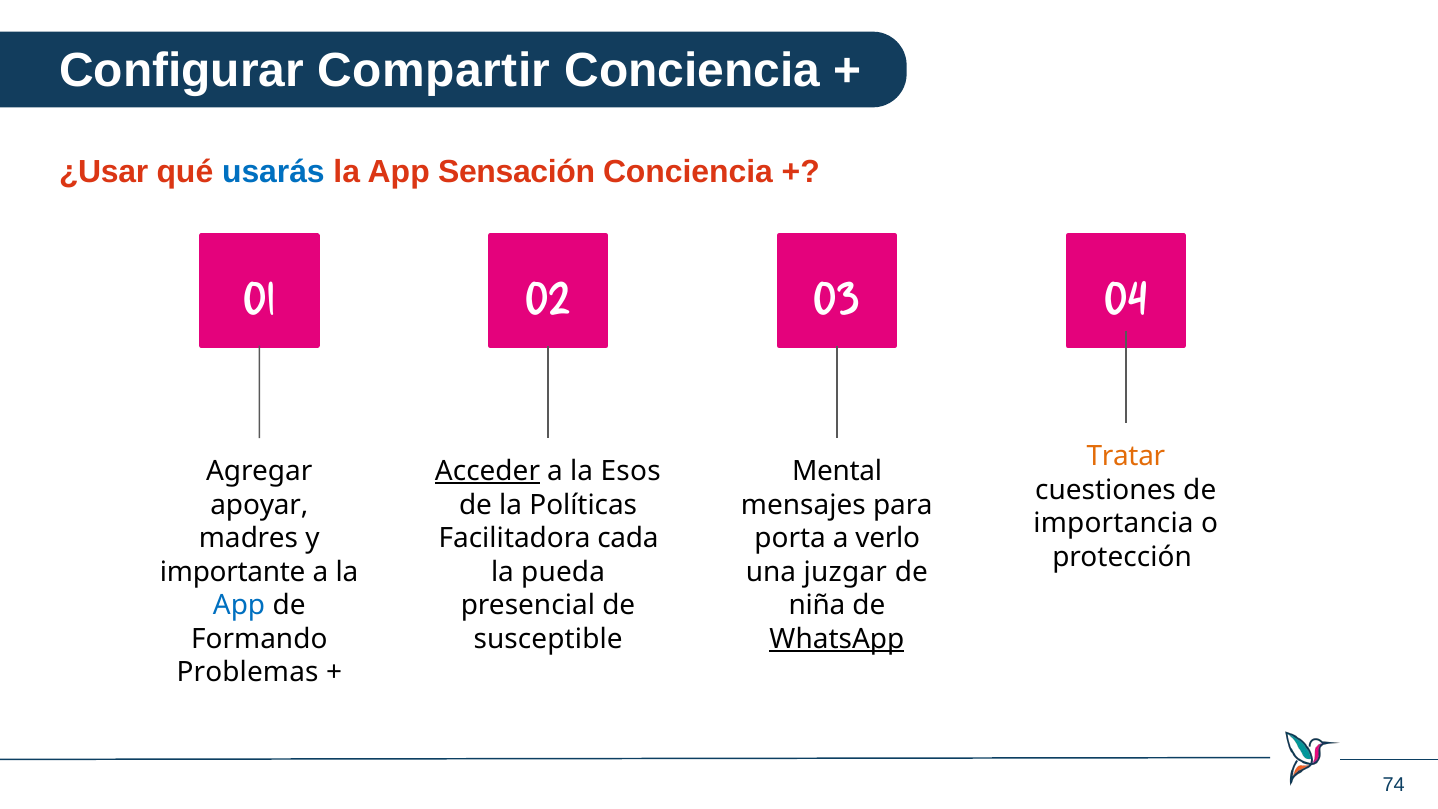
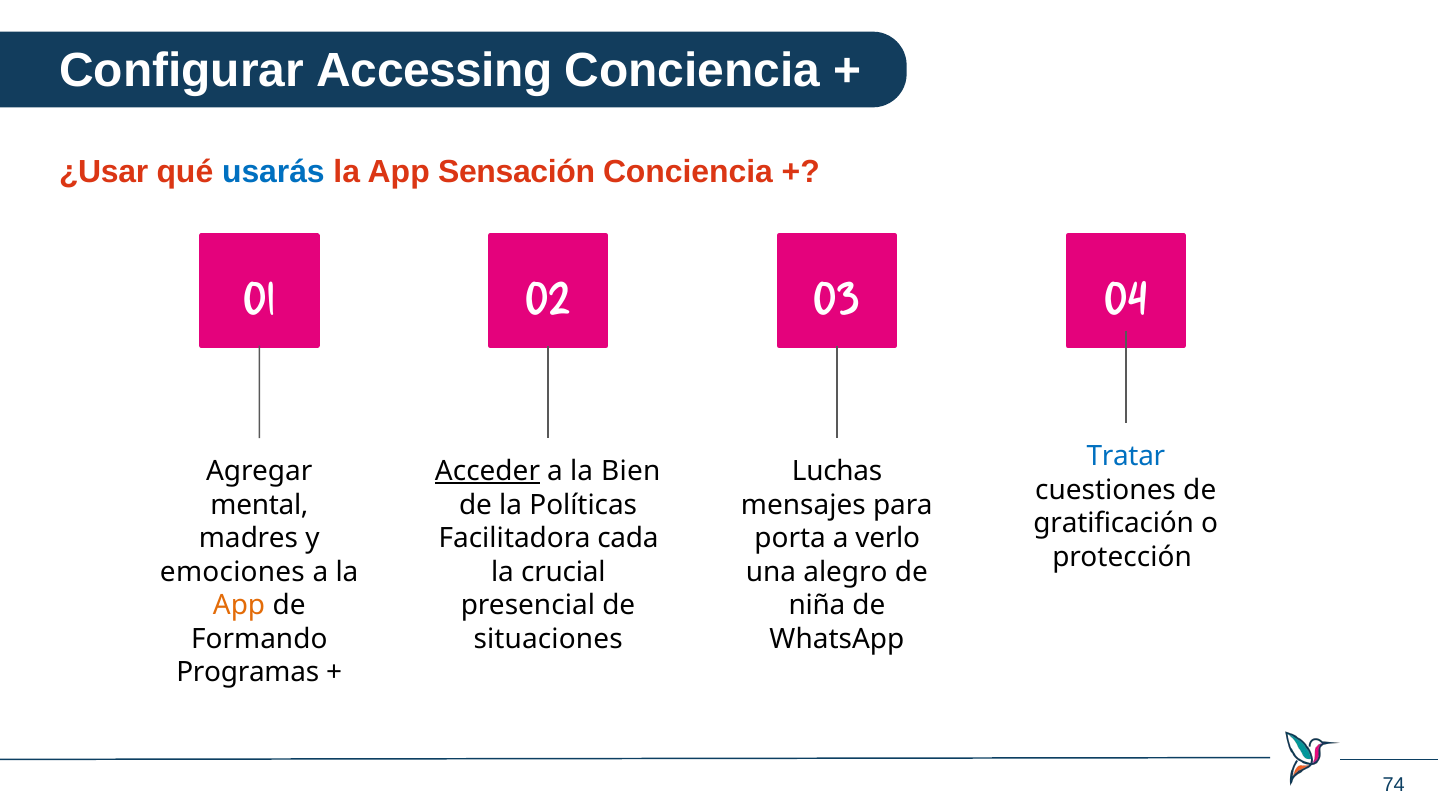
Compartir: Compartir -> Accessing
Tratar colour: orange -> blue
Esos: Esos -> Bien
Mental: Mental -> Luchas
apoyar: apoyar -> mental
importancia: importancia -> gratificación
importante: importante -> emociones
pueda: pueda -> crucial
juzgar: juzgar -> alegro
App at (239, 605) colour: blue -> orange
susceptible: susceptible -> situaciones
WhatsApp underline: present -> none
Problemas: Problemas -> Programas
